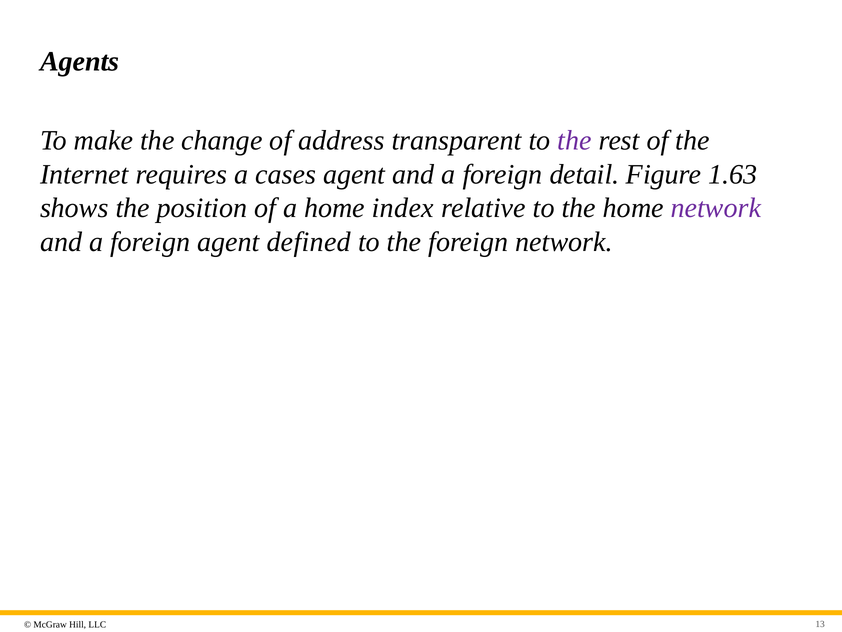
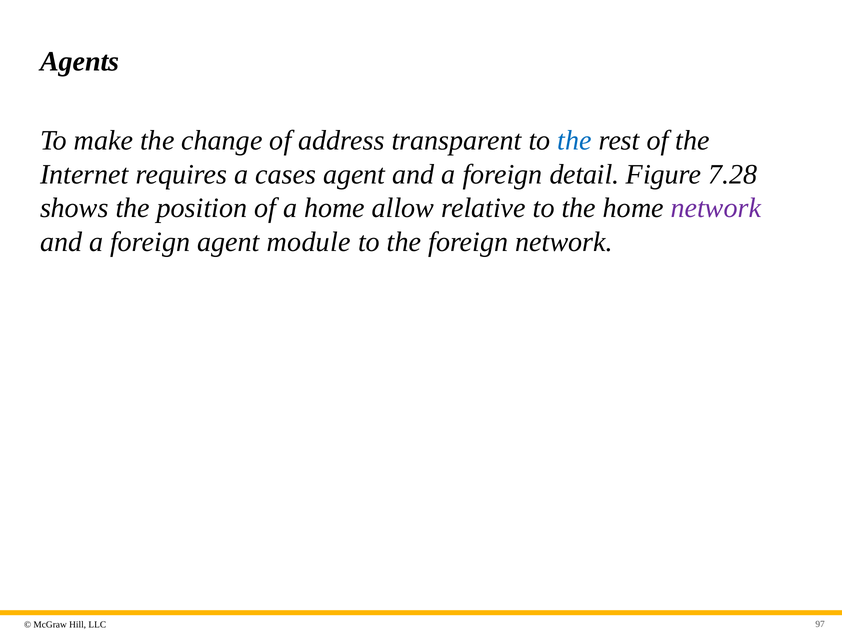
the at (574, 141) colour: purple -> blue
1.63: 1.63 -> 7.28
index: index -> allow
defined: defined -> module
13: 13 -> 97
